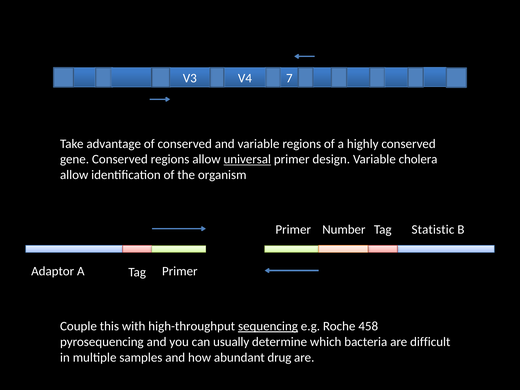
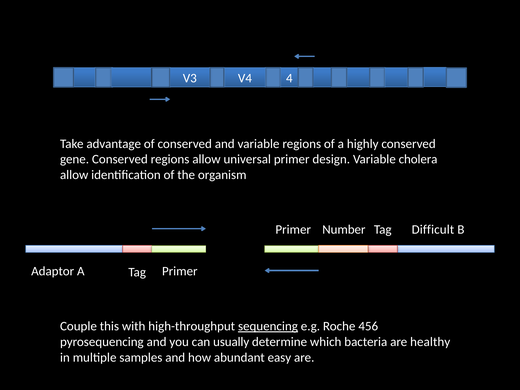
7: 7 -> 4
universal underline: present -> none
Statistic: Statistic -> Difficult
458: 458 -> 456
difficult: difficult -> healthy
drug: drug -> easy
